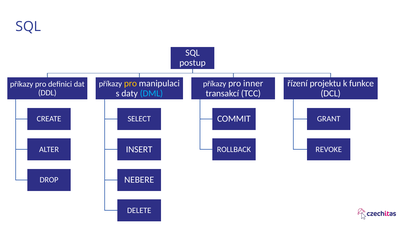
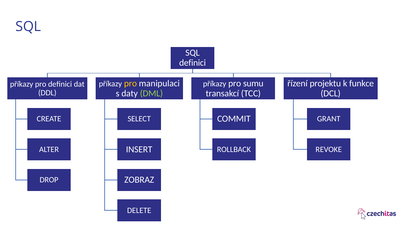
postup at (193, 63): postup -> definici
inner: inner -> sumu
DML colour: light blue -> light green
NEBERE: NEBERE -> ZOBRAZ
